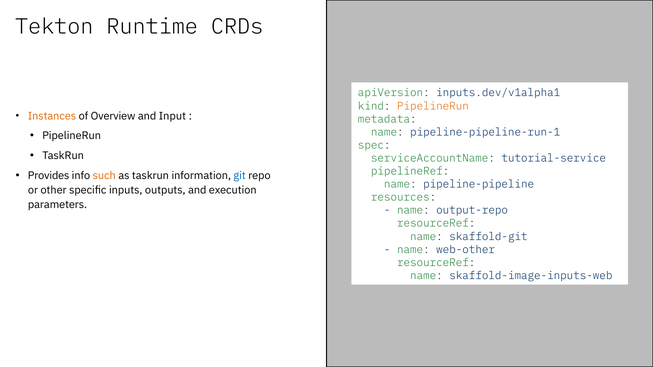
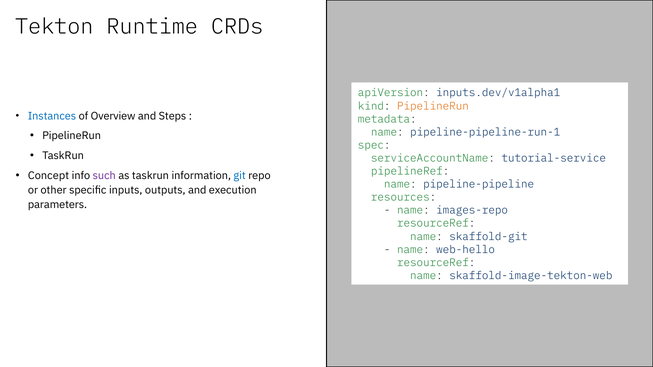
Instances colour: orange -> blue
Input: Input -> Steps
Provides: Provides -> Concept
such colour: orange -> purple
output-repo: output-repo -> images-repo
web-other: web-other -> web-hello
skaffold-image-inputs-web: skaffold-image-inputs-web -> skaffold-image-tekton-web
